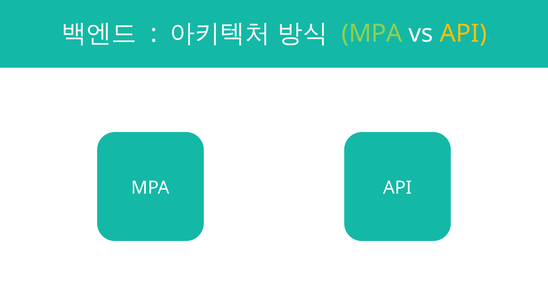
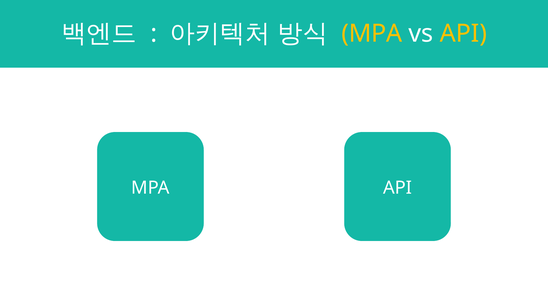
MPA at (372, 34) colour: light green -> yellow
